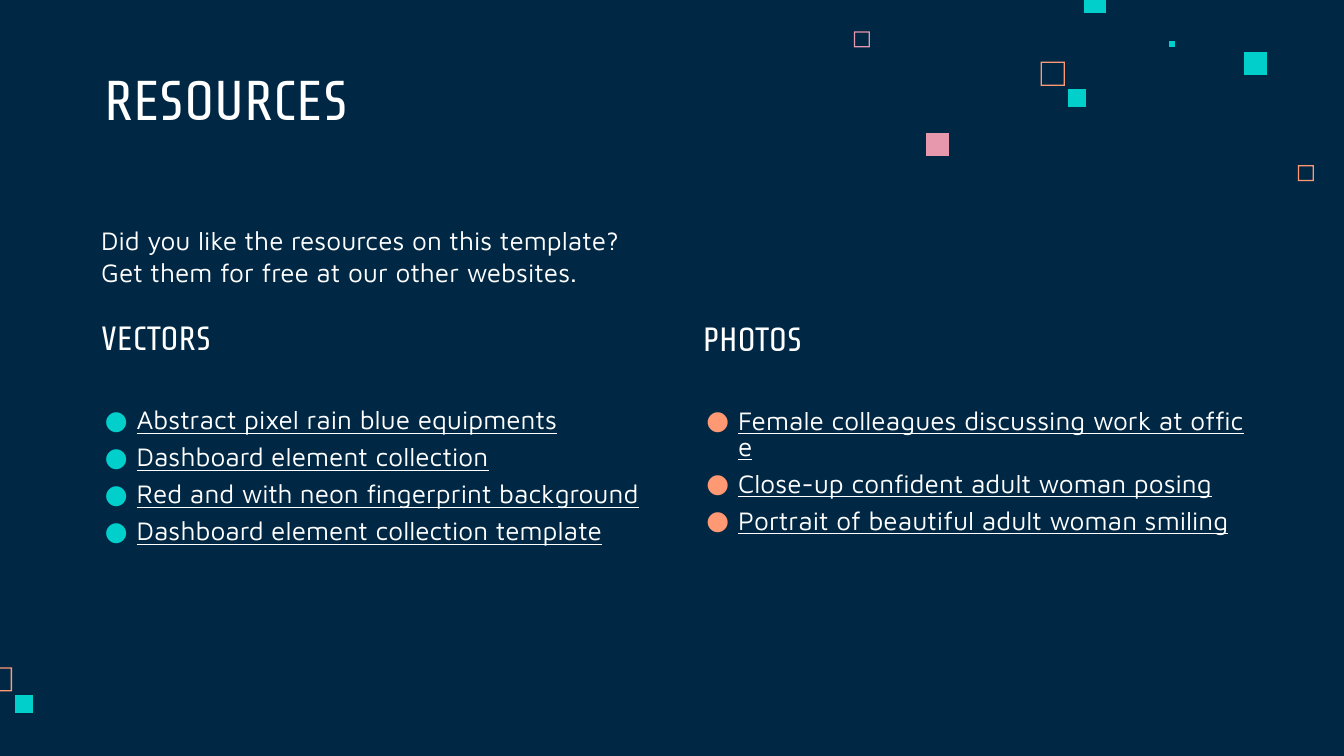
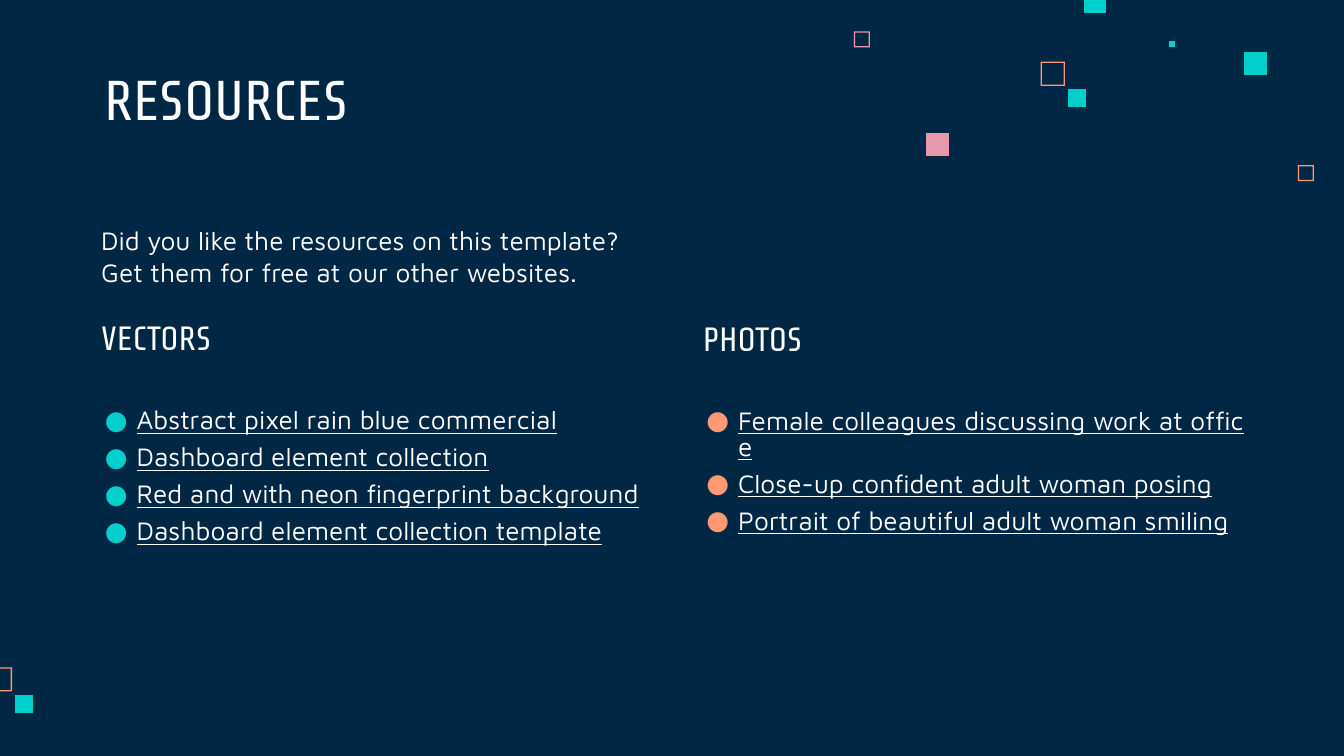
equipments: equipments -> commercial
